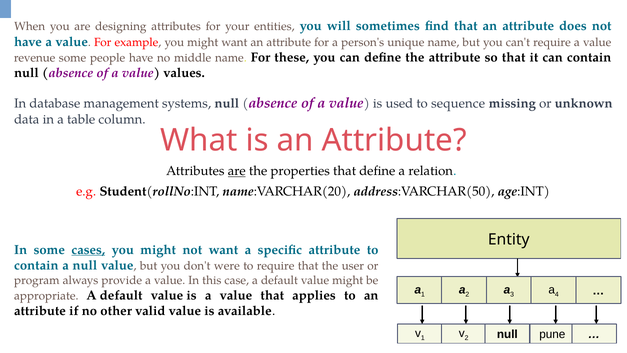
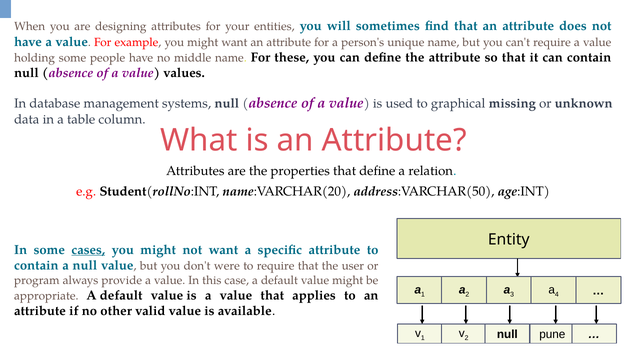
revenue: revenue -> holding
sequence: sequence -> graphical
are at (237, 171) underline: present -> none
